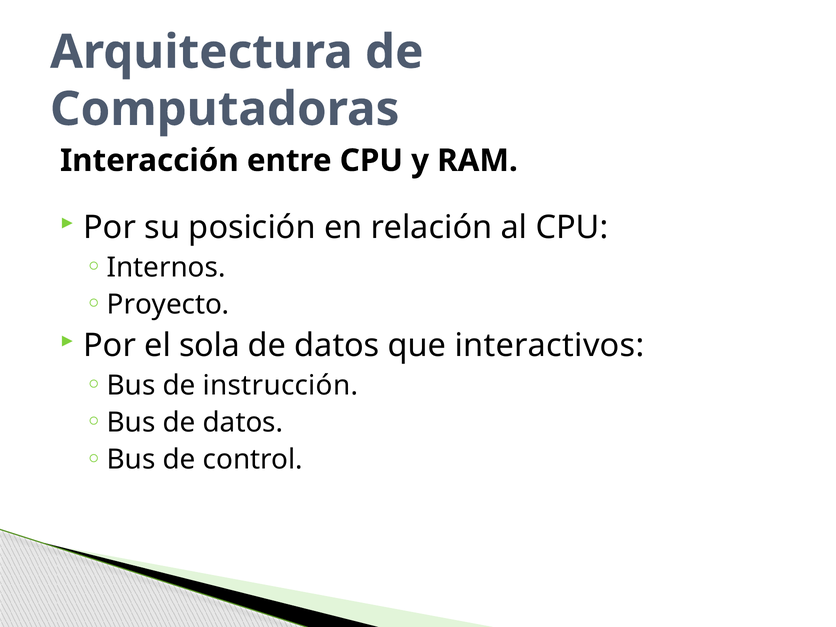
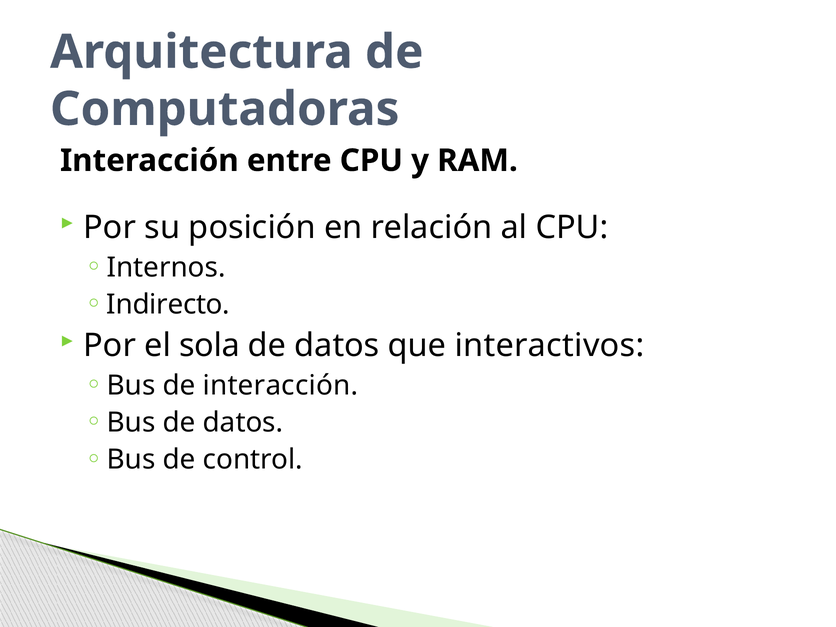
Proyecto: Proyecto -> Indirecto
de instrucción: instrucción -> interacción
